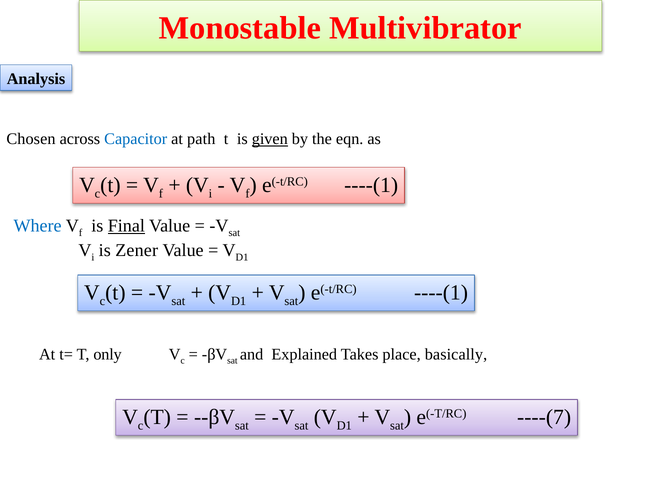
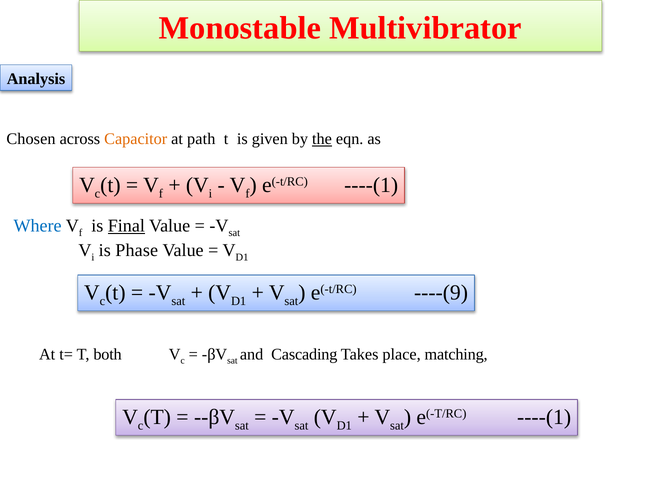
Capacitor colour: blue -> orange
given underline: present -> none
the underline: none -> present
Zener: Zener -> Phase
----(1 at (441, 293): ----(1 -> ----(9
only: only -> both
Explained: Explained -> Cascading
basically: basically -> matching
----(7 at (544, 418): ----(7 -> ----(1
